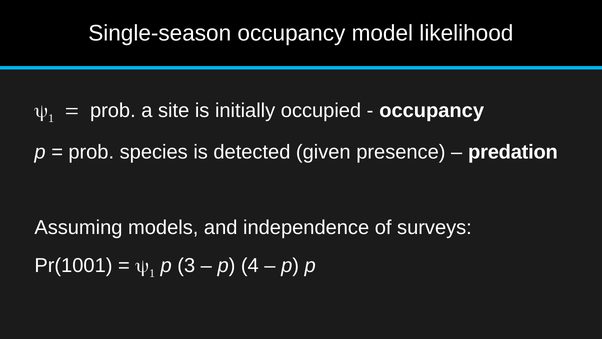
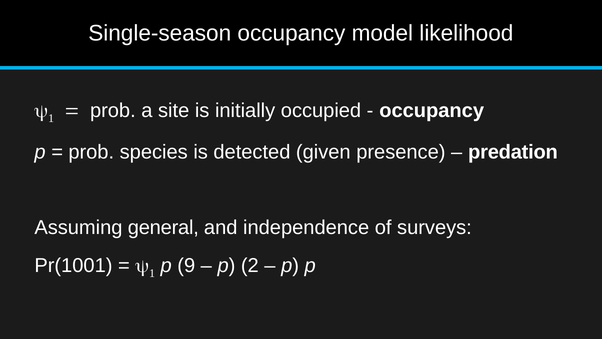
models: models -> general
3: 3 -> 9
4: 4 -> 2
